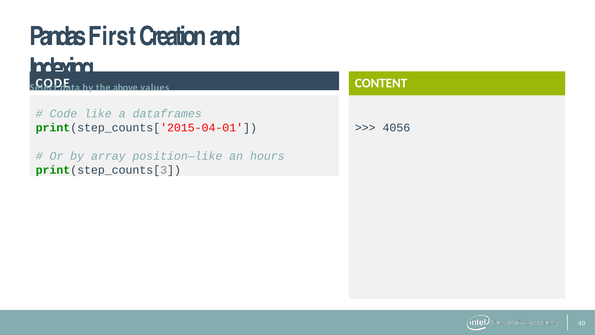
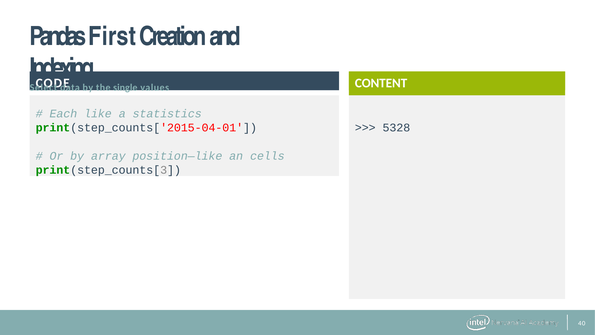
above: above -> single
Code at (63, 114): Code -> Each
dataframes: dataframes -> statistics
4056: 4056 -> 5328
hours: hours -> cells
